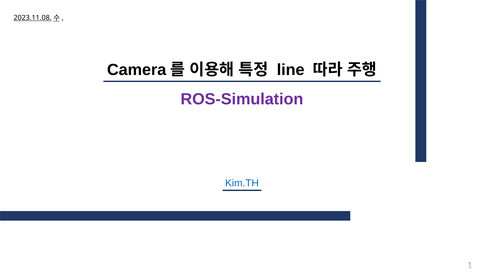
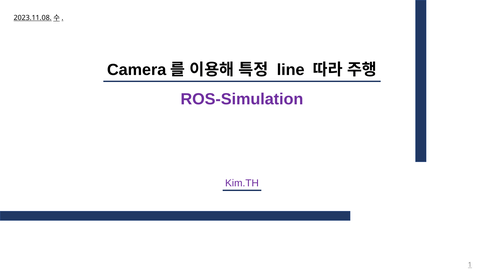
Kim.TH colour: blue -> purple
